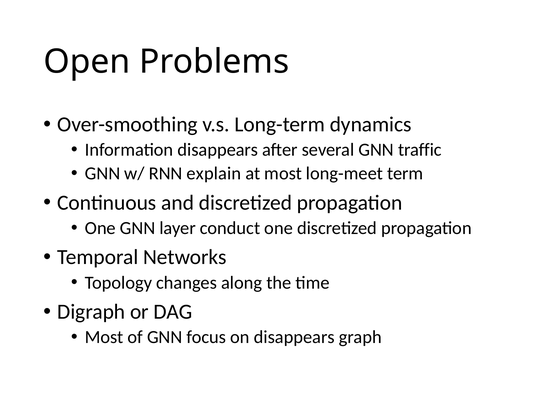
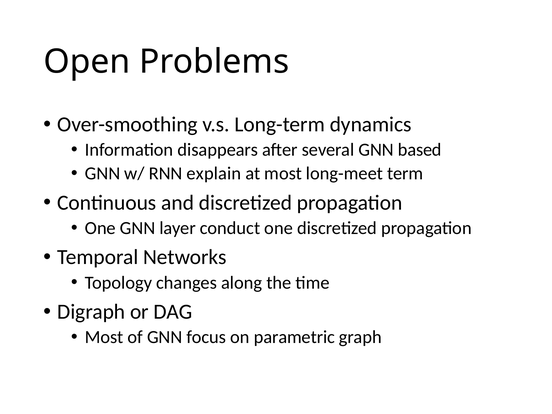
traffic: traffic -> based
on disappears: disappears -> parametric
